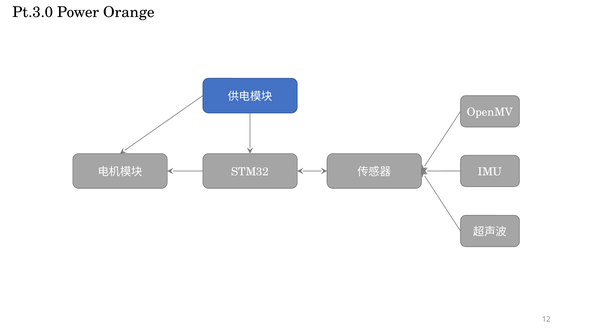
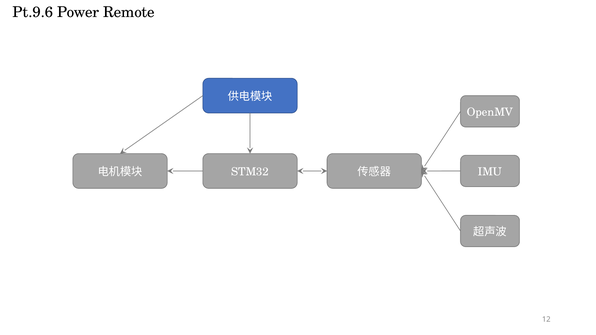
Pt.3.0: Pt.3.0 -> Pt.9.6
Orange: Orange -> Remote
